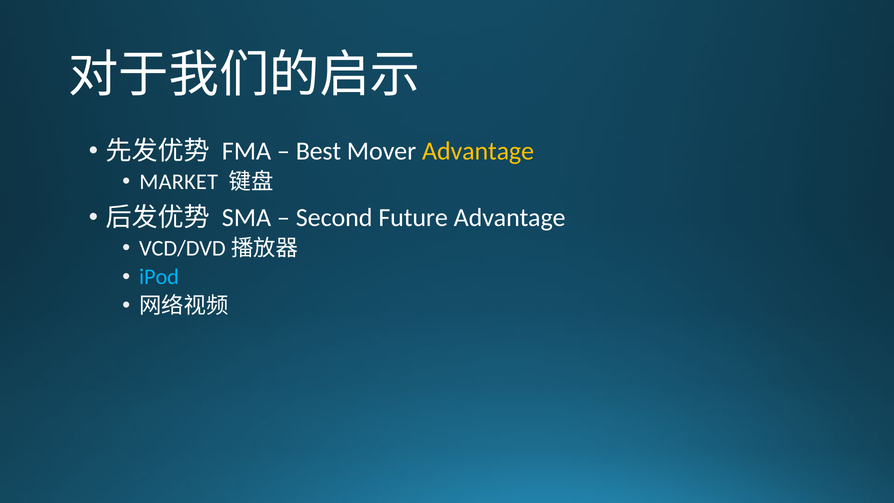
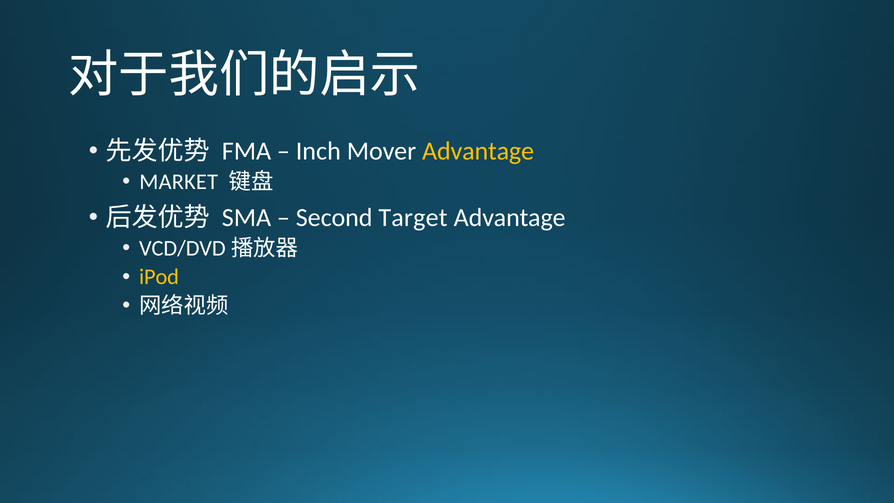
Best: Best -> Inch
Future: Future -> Target
iPod colour: light blue -> yellow
